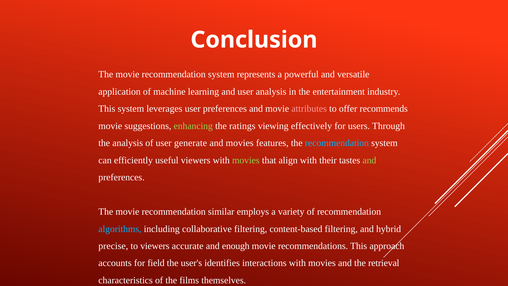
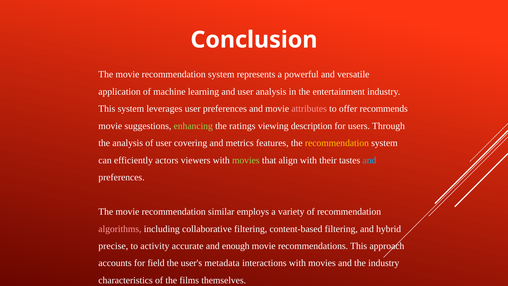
effectively: effectively -> description
generate: generate -> covering
and movies: movies -> metrics
recommendation at (337, 143) colour: light blue -> yellow
useful: useful -> actors
and at (369, 160) colour: light green -> light blue
algorithms colour: light blue -> pink
to viewers: viewers -> activity
identifies: identifies -> metadata
the retrieval: retrieval -> industry
